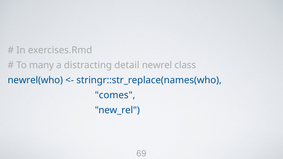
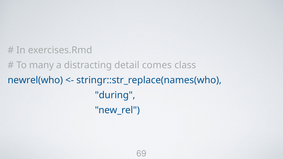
newrel: newrel -> comes
comes: comes -> during
